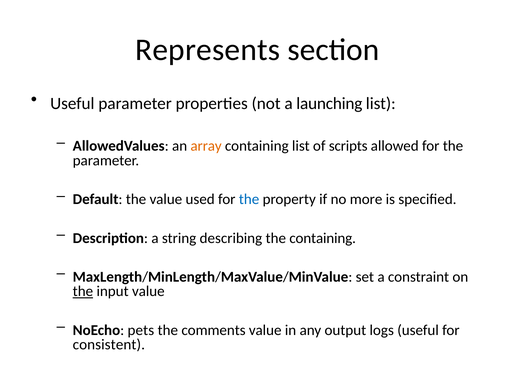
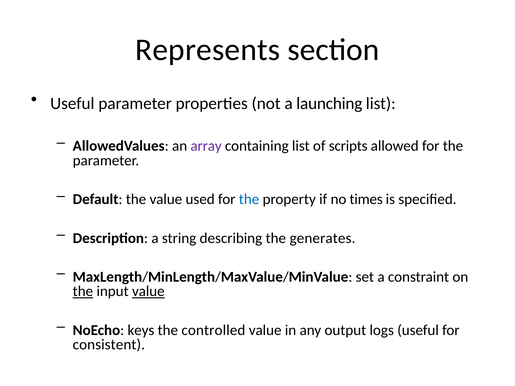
array colour: orange -> purple
more: more -> times
the containing: containing -> generates
value at (148, 291) underline: none -> present
pets: pets -> keys
comments: comments -> controlled
